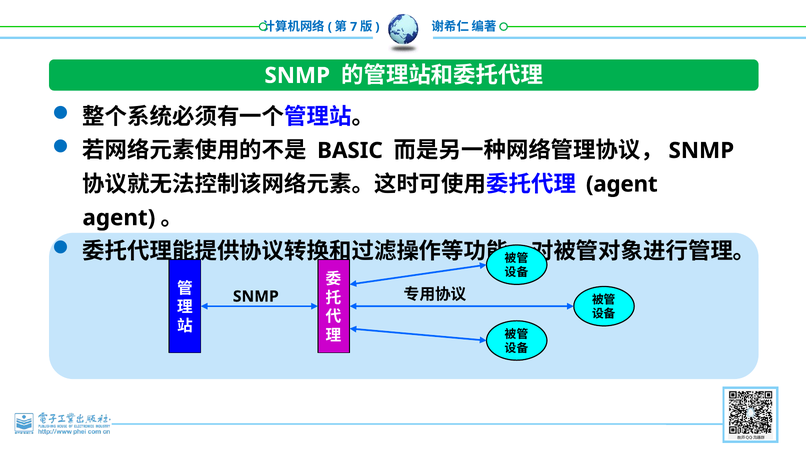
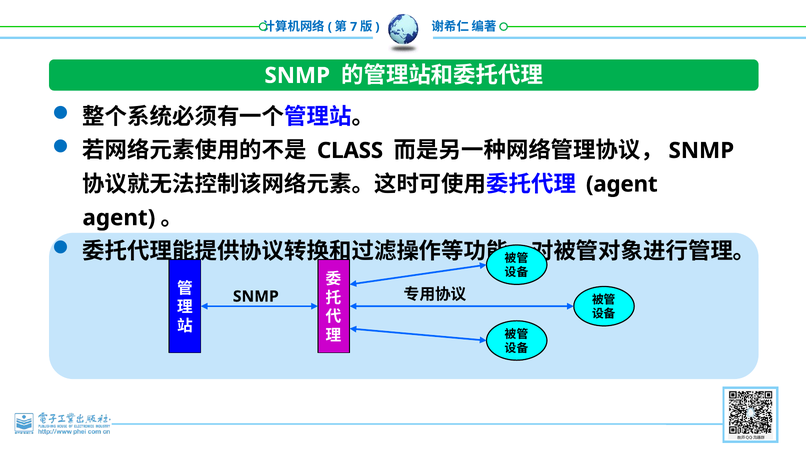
BASIC: BASIC -> CLASS
